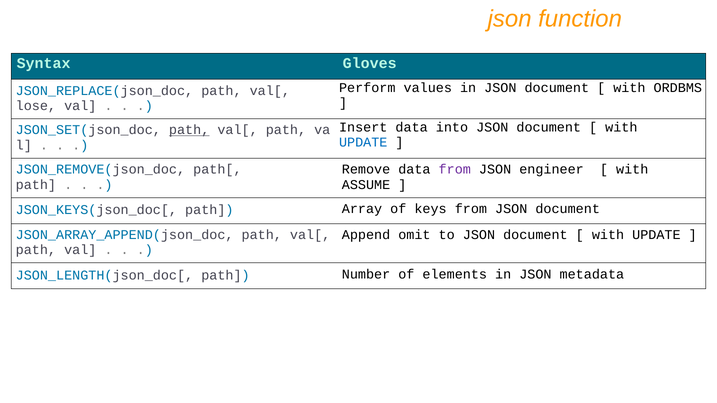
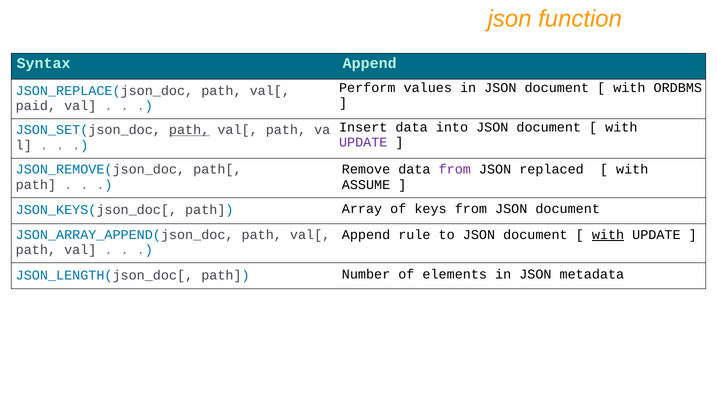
Syntax Gloves: Gloves -> Append
lose: lose -> paid
UPDATE at (363, 143) colour: blue -> purple
engineer: engineer -> replaced
omit: omit -> rule
with at (608, 235) underline: none -> present
